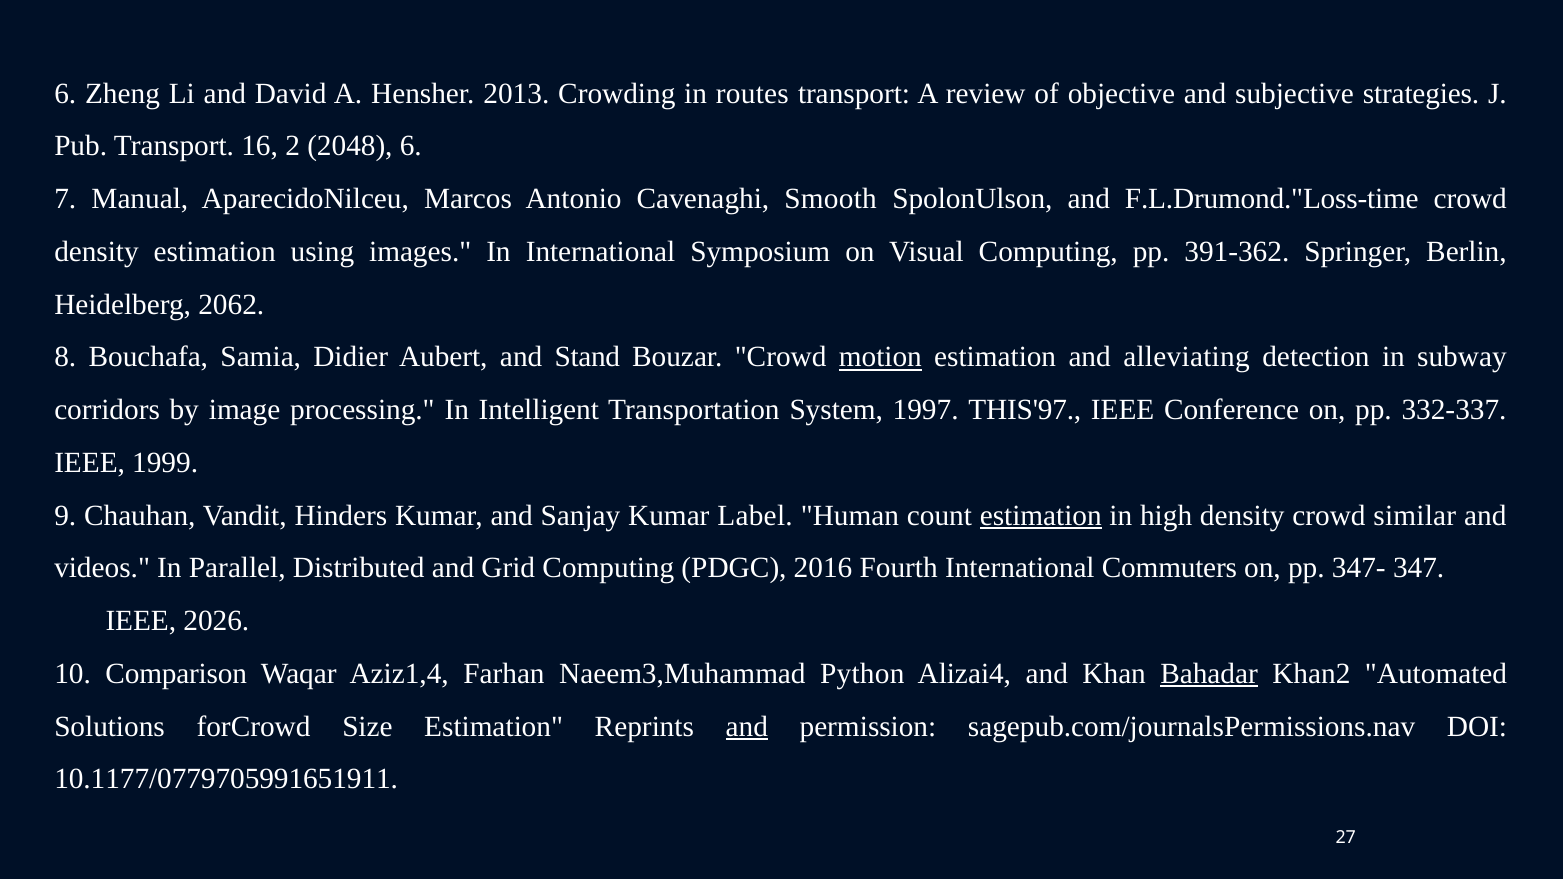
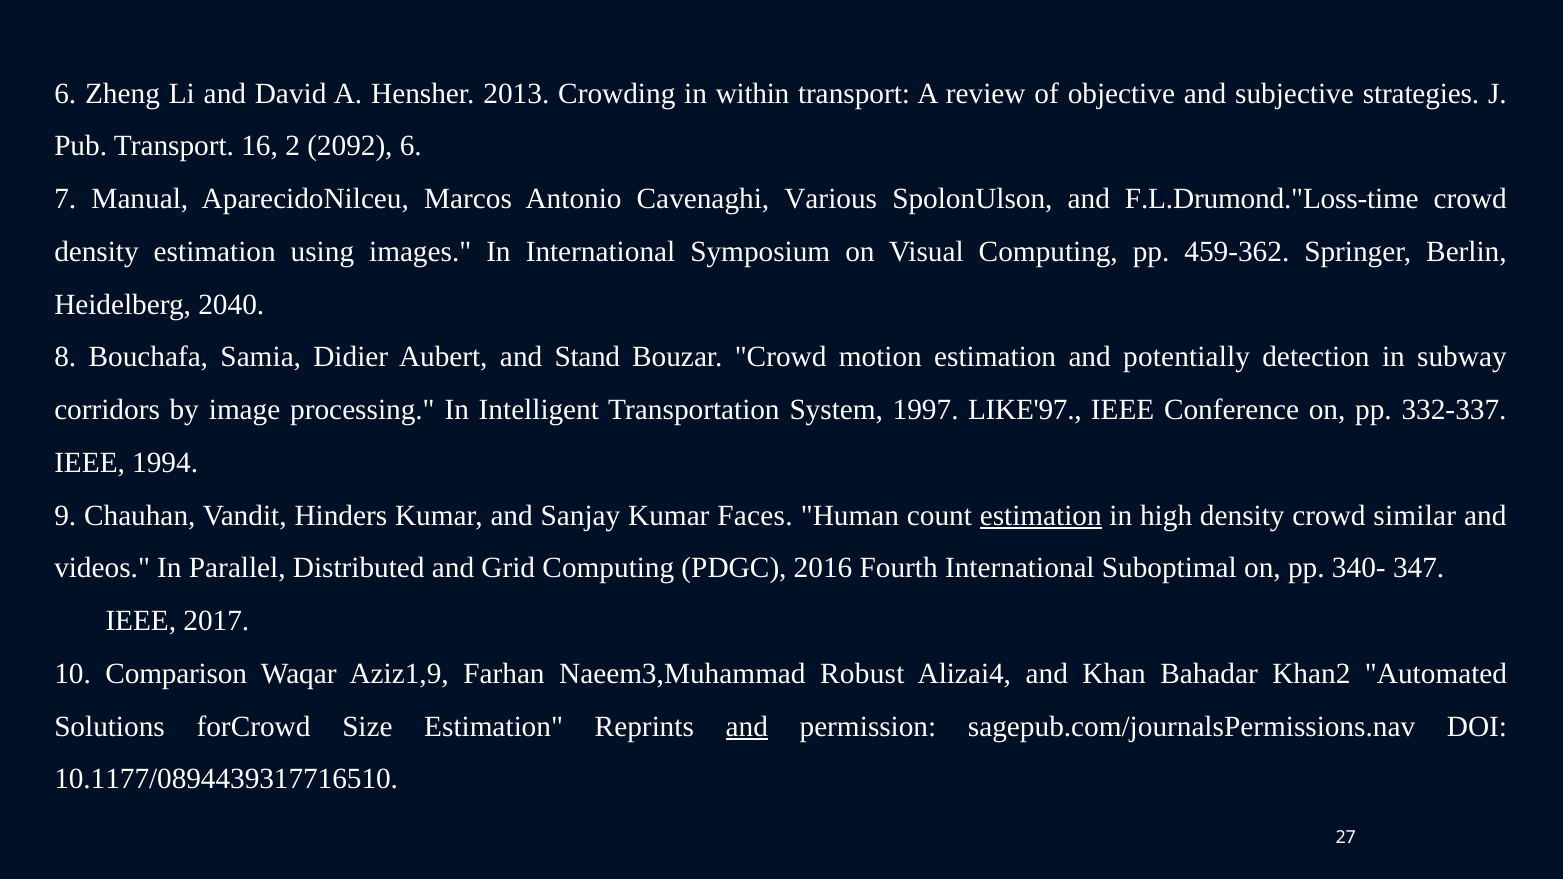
routes: routes -> within
2048: 2048 -> 2092
Smooth: Smooth -> Various
391-362: 391-362 -> 459-362
2062: 2062 -> 2040
motion underline: present -> none
alleviating: alleviating -> potentially
THIS'97: THIS'97 -> LIKE'97
1999: 1999 -> 1994
Label: Label -> Faces
Commuters: Commuters -> Suboptimal
347-: 347- -> 340-
2026: 2026 -> 2017
Aziz1,4: Aziz1,4 -> Aziz1,9
Python: Python -> Robust
Bahadar underline: present -> none
10.1177/0779705991651911: 10.1177/0779705991651911 -> 10.1177/0894439317716510
